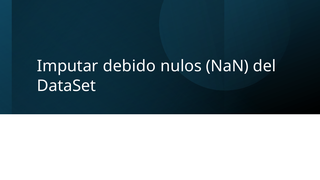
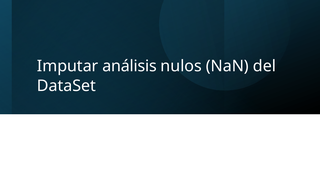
debido: debido -> análisis
